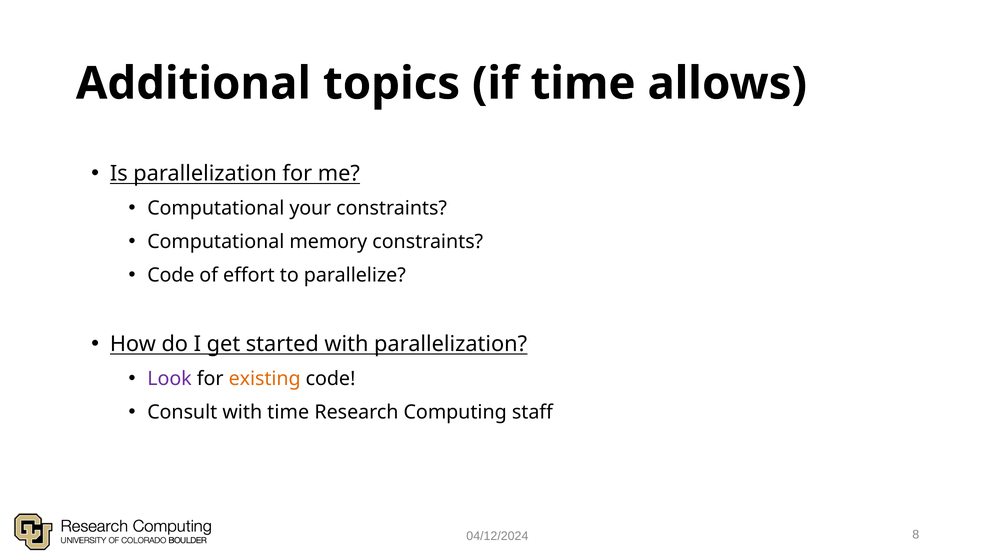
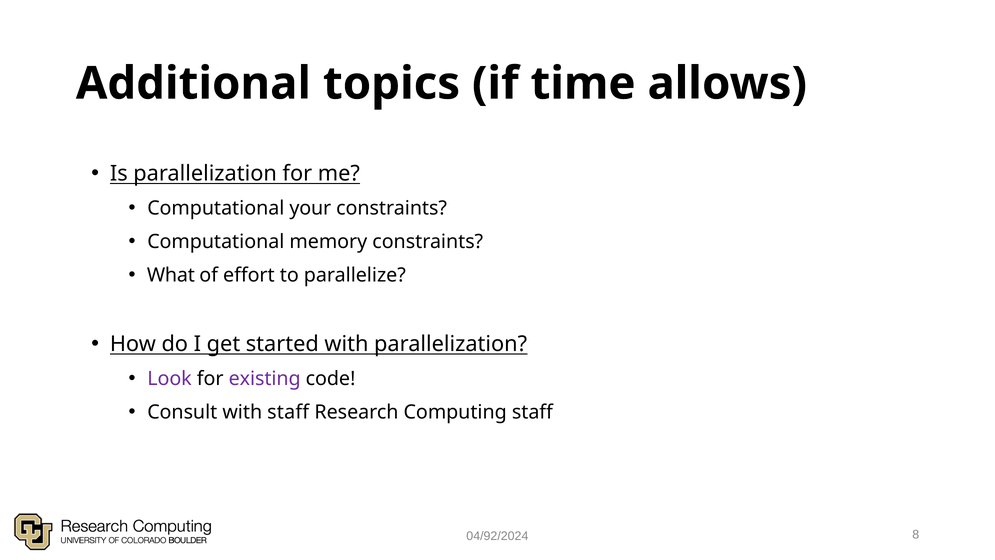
Code at (171, 275): Code -> What
existing colour: orange -> purple
with time: time -> staff
04/12/2024: 04/12/2024 -> 04/92/2024
